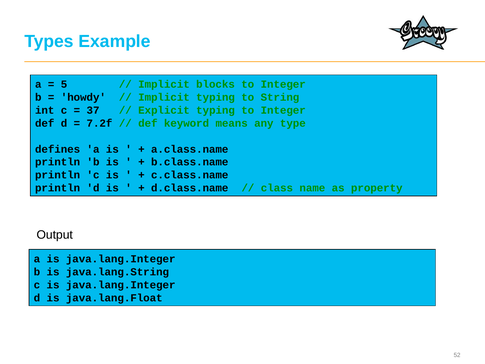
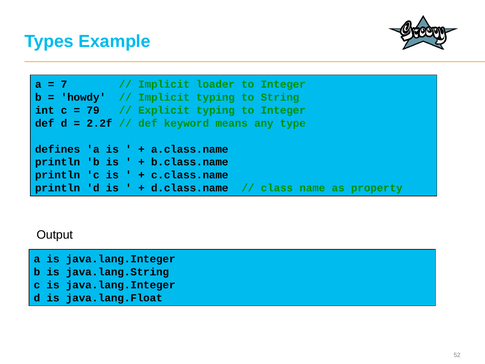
5: 5 -> 7
blocks: blocks -> loader
37: 37 -> 79
7.2f: 7.2f -> 2.2f
